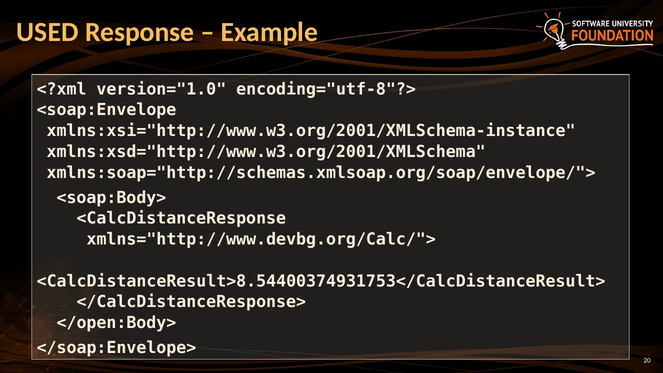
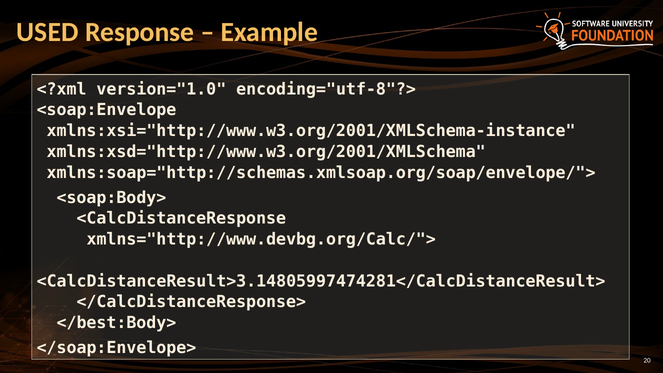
<CalcDistanceResult>8.54400374931753</CalcDistanceResult>: <CalcDistanceResult>8.54400374931753</CalcDistanceResult> -> <CalcDistanceResult>3.14805997474281</CalcDistanceResult>
</open:Body>: </open:Body> -> </best:Body>
